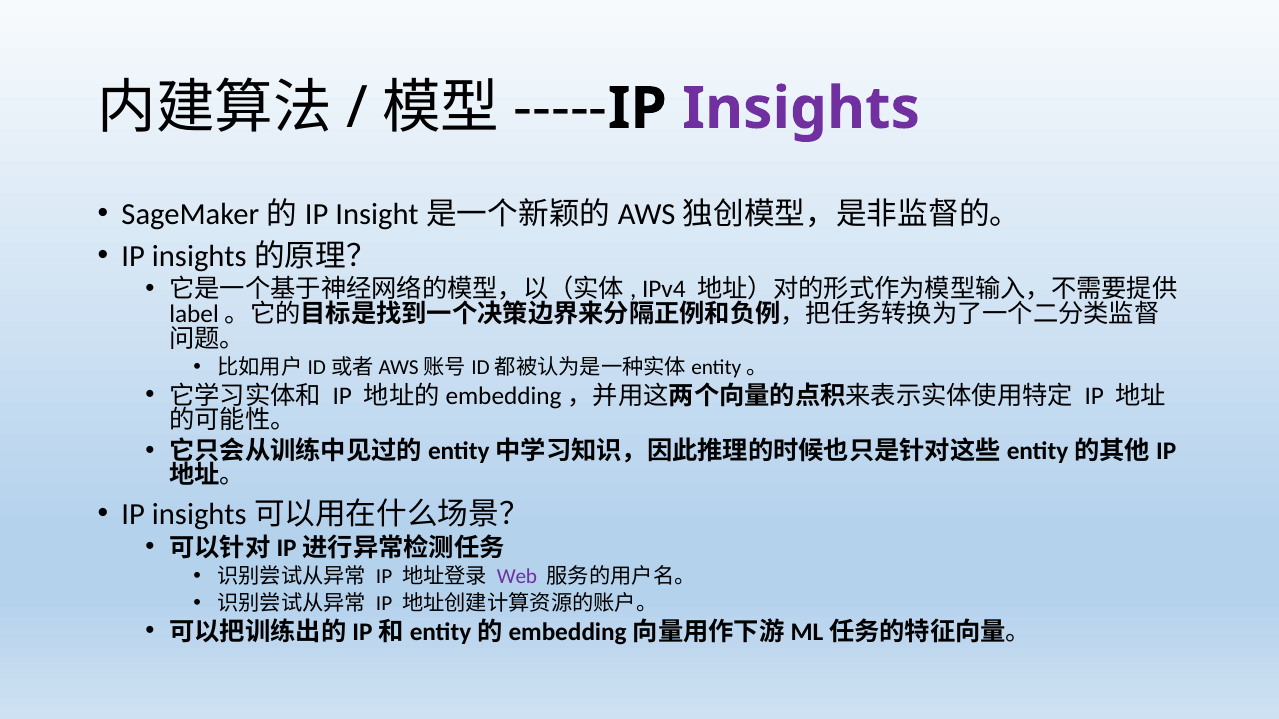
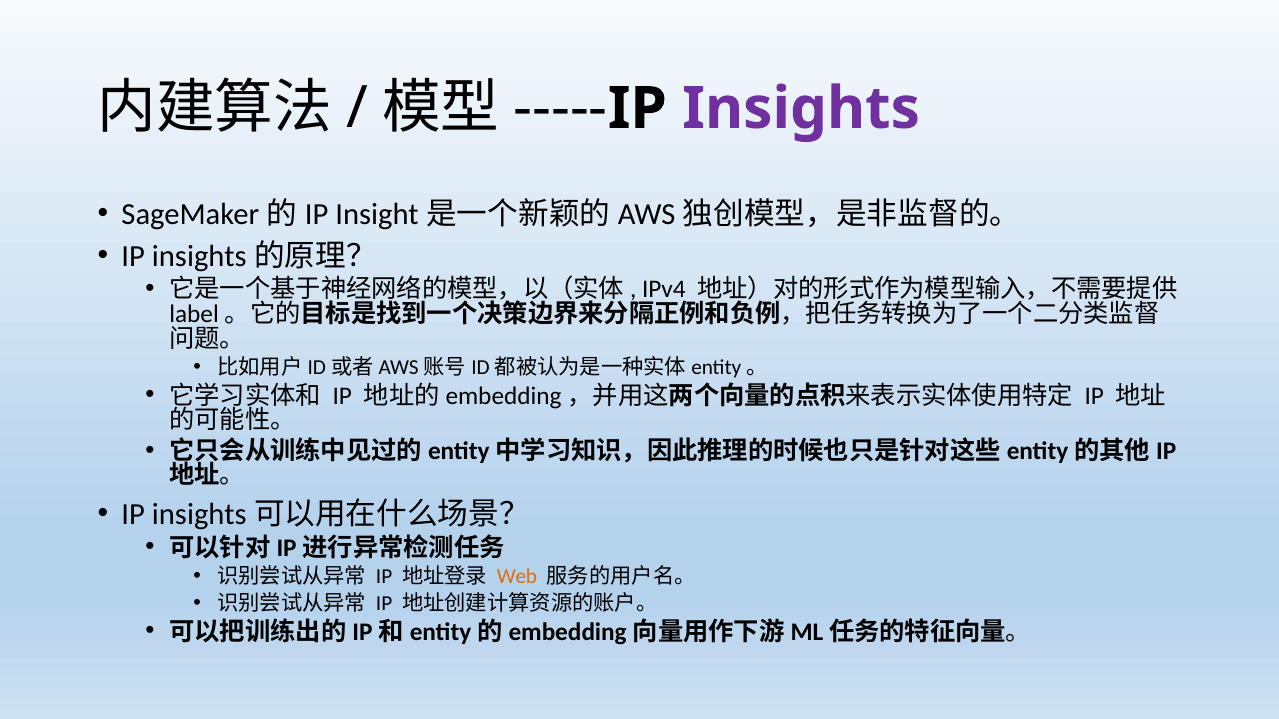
Web colour: purple -> orange
